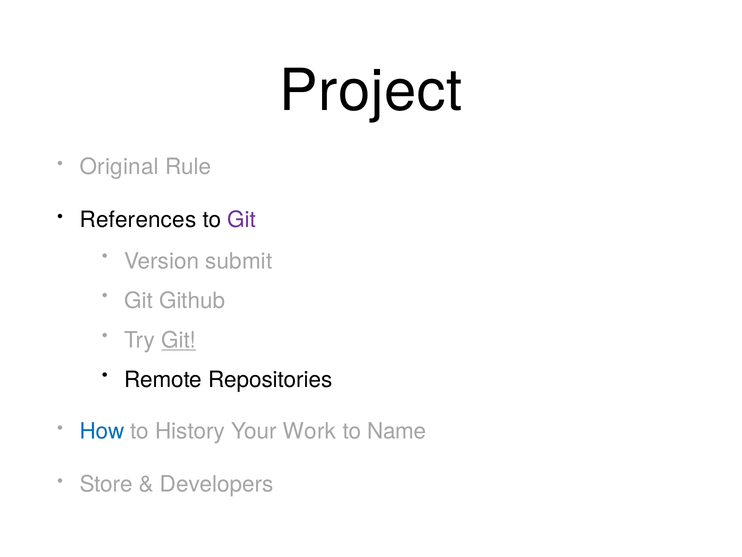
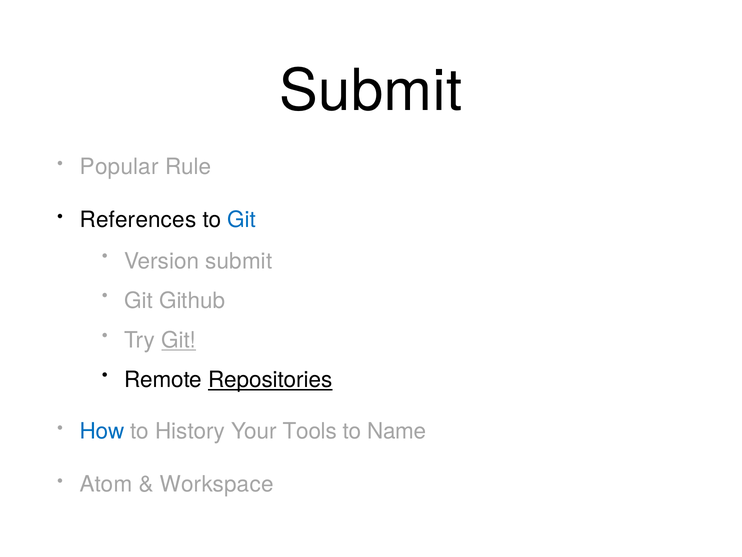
Project at (371, 91): Project -> Submit
Original: Original -> Popular
Git at (242, 220) colour: purple -> blue
Repositories underline: none -> present
Work: Work -> Tools
Store: Store -> Atom
Developers: Developers -> Workspace
